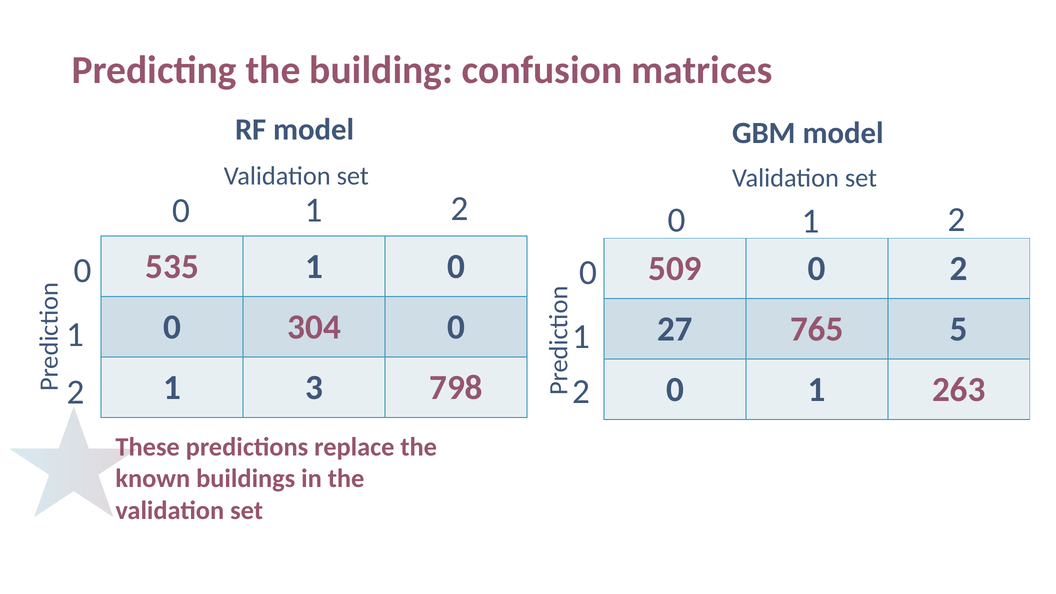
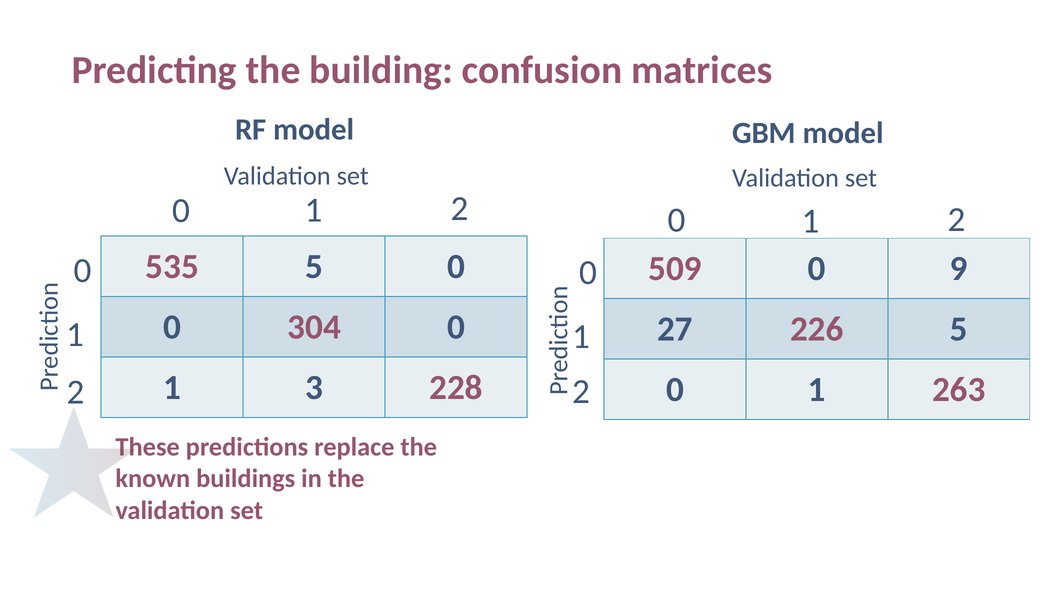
535 1: 1 -> 5
509 0 2: 2 -> 9
765: 765 -> 226
798: 798 -> 228
